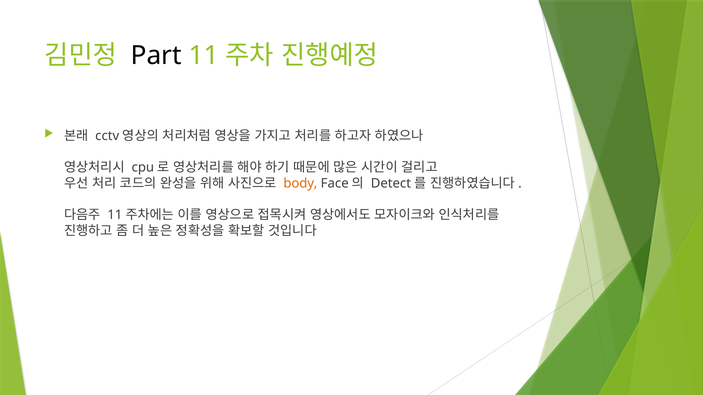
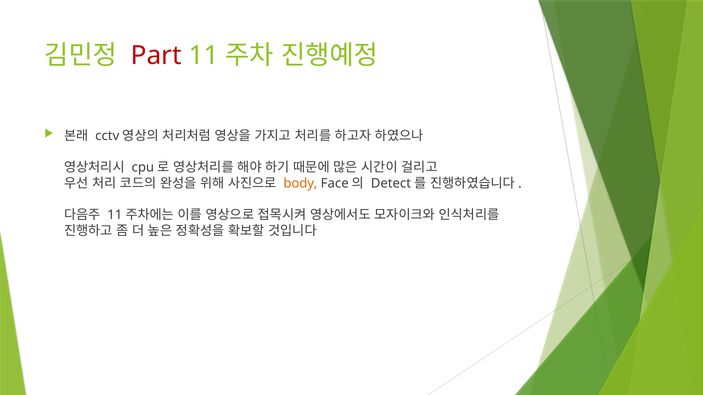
Part colour: black -> red
